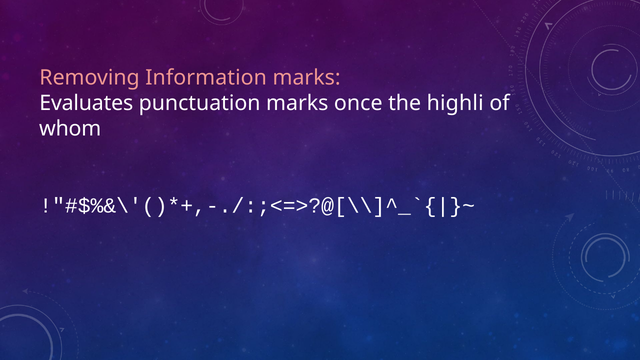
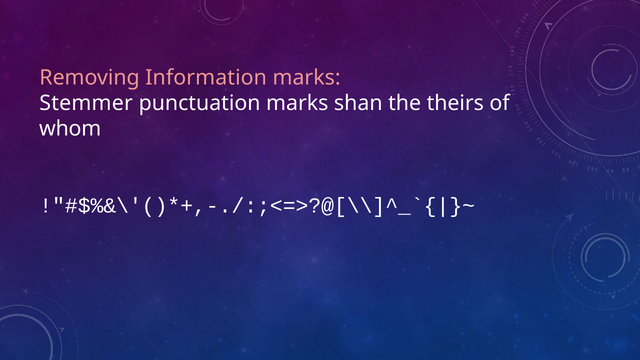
Evaluates: Evaluates -> Stemmer
once: once -> shan
highli: highli -> theirs
